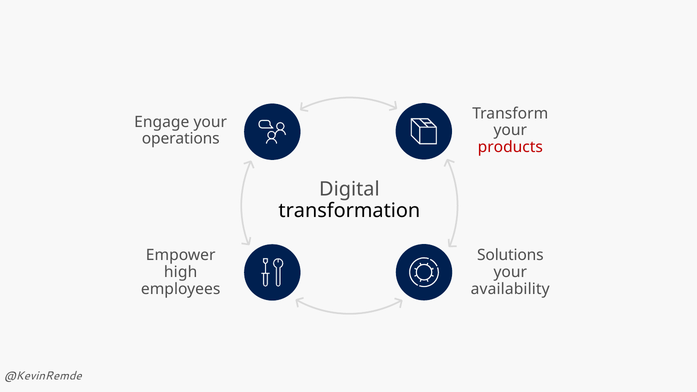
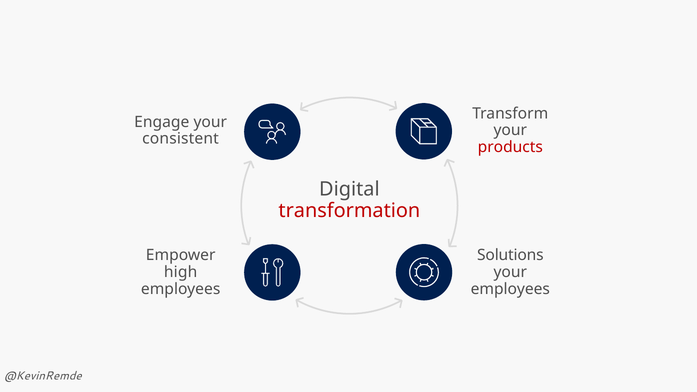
operations: operations -> consistent
transformation colour: black -> red
availability at (510, 289): availability -> employees
